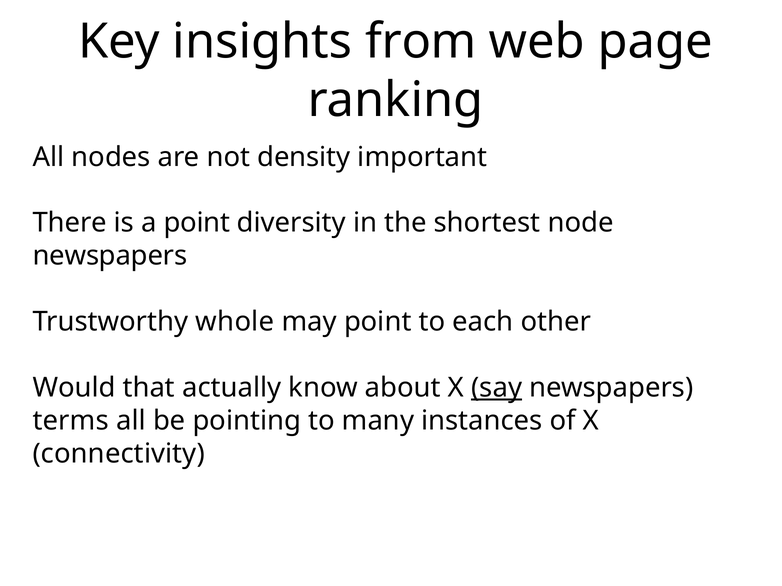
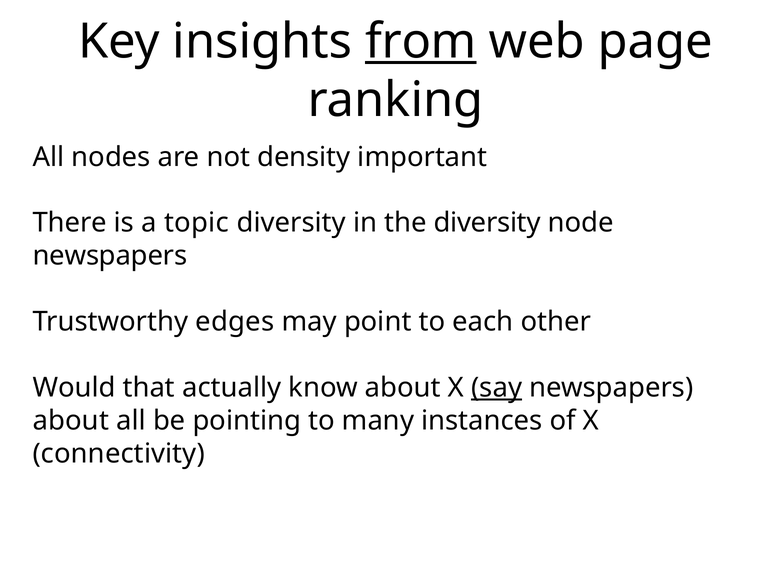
from underline: none -> present
a point: point -> topic
the shortest: shortest -> diversity
whole: whole -> edges
terms at (71, 421): terms -> about
